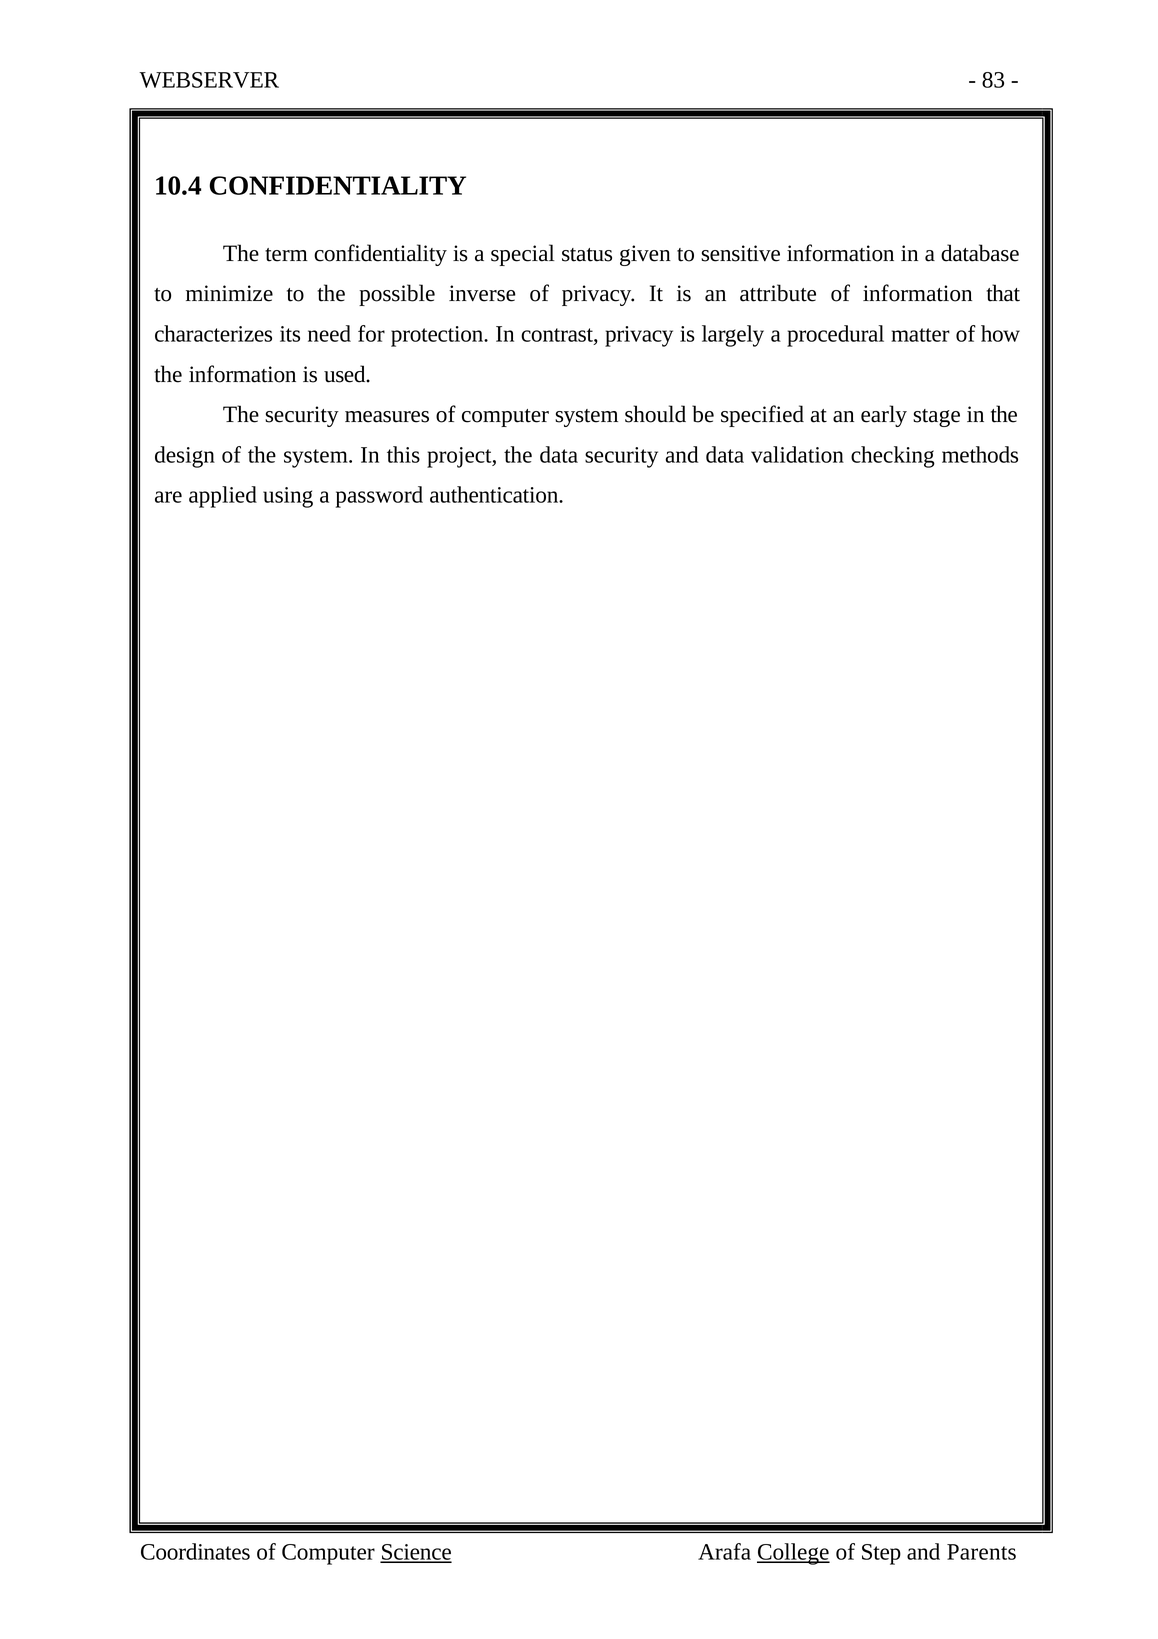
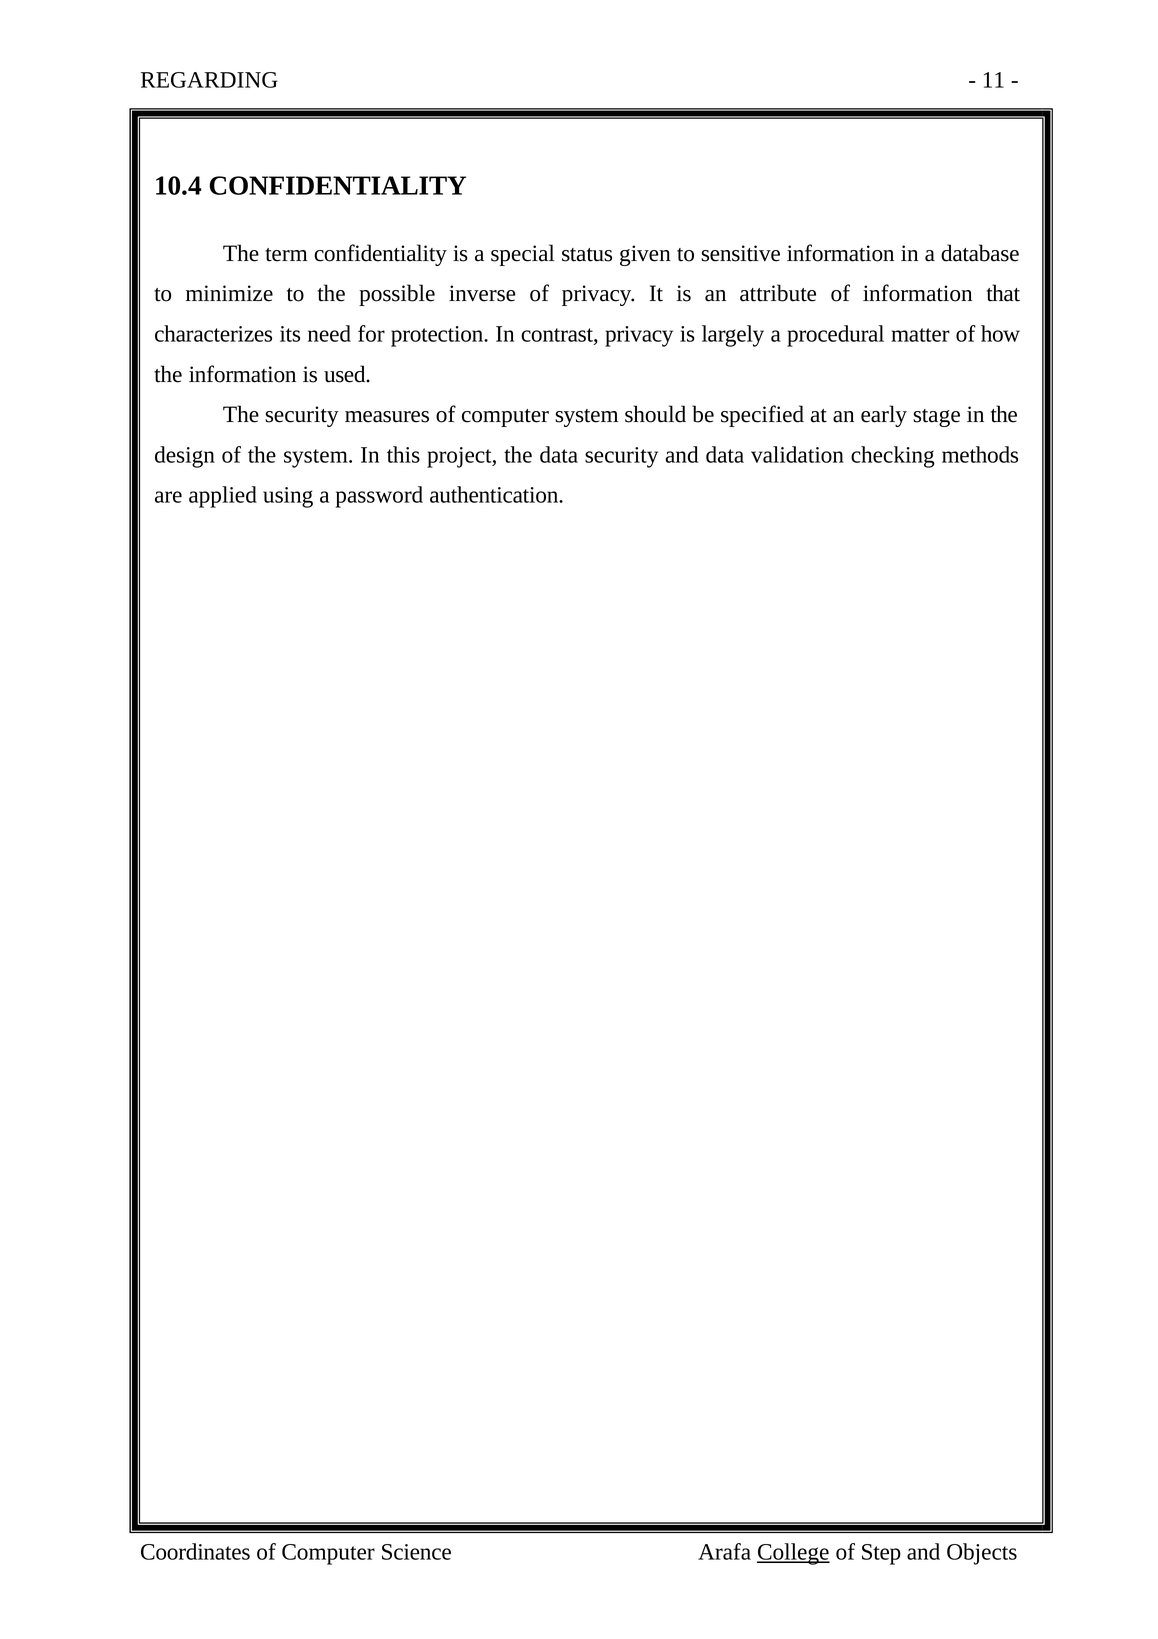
WEBSERVER: WEBSERVER -> REGARDING
83: 83 -> 11
Science underline: present -> none
Parents: Parents -> Objects
